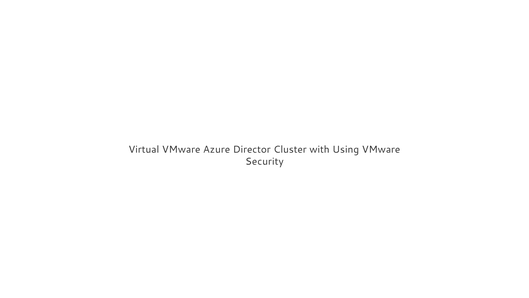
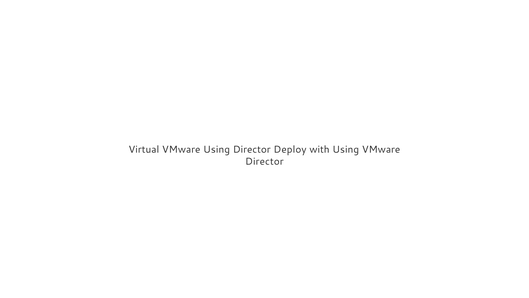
VMware Azure: Azure -> Using
Cluster: Cluster -> Deploy
Security at (264, 161): Security -> Director
